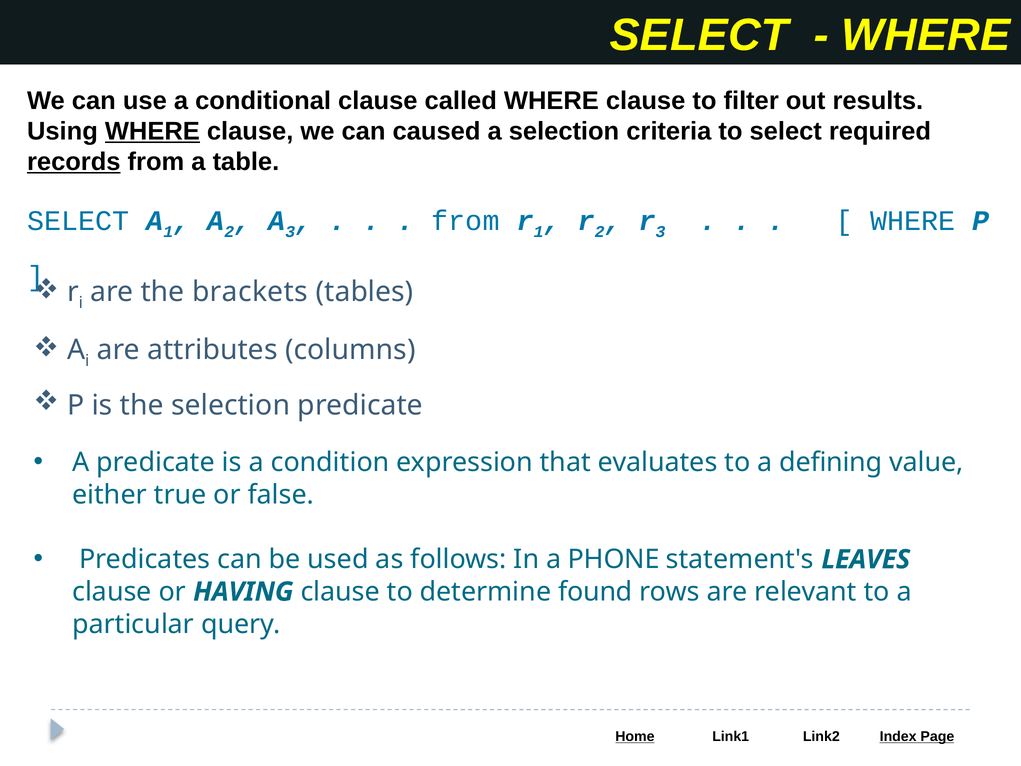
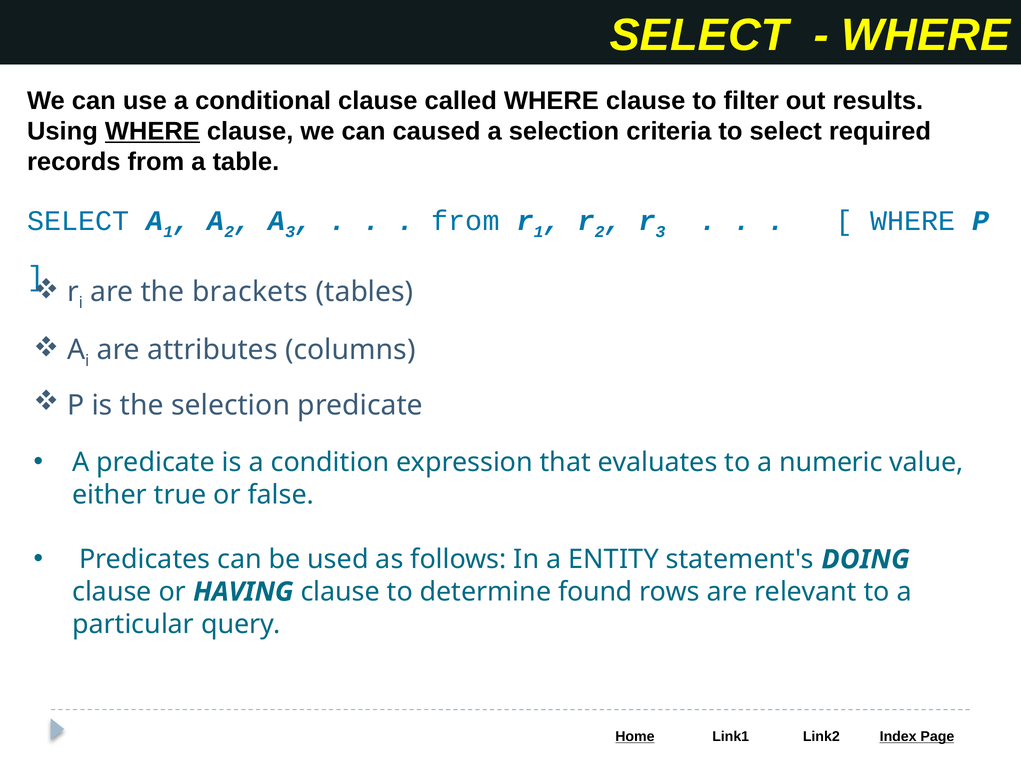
records underline: present -> none
defining: defining -> numeric
PHONE: PHONE -> ENTITY
LEAVES: LEAVES -> DOING
